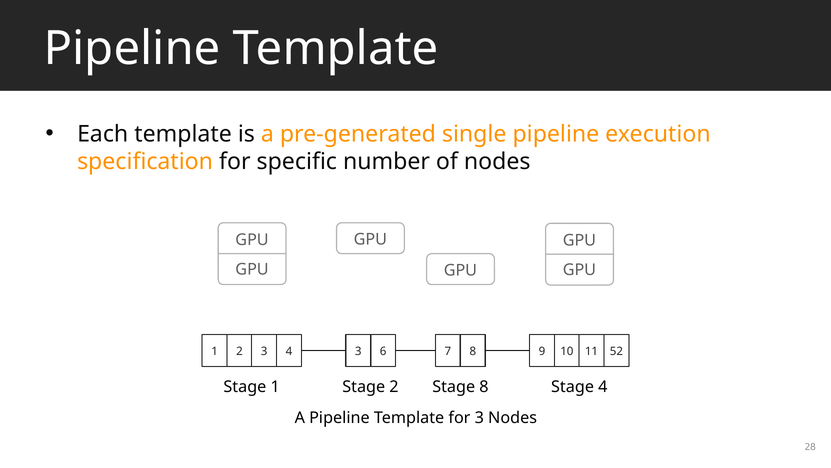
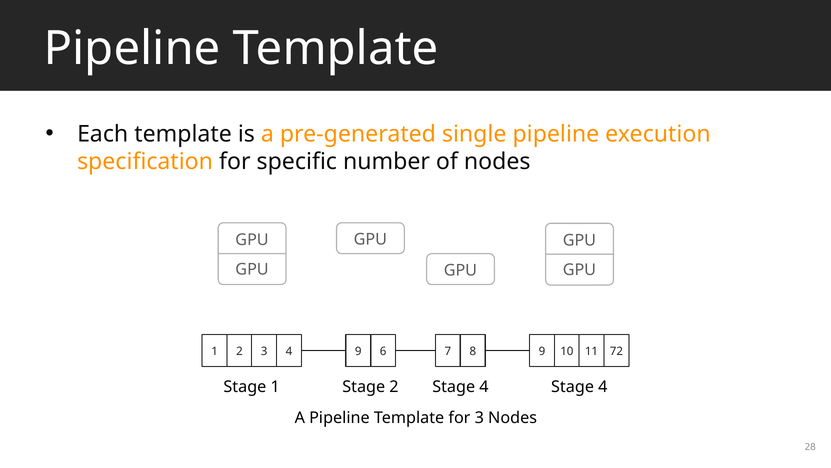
4 3: 3 -> 9
52: 52 -> 72
8 at (484, 386): 8 -> 4
